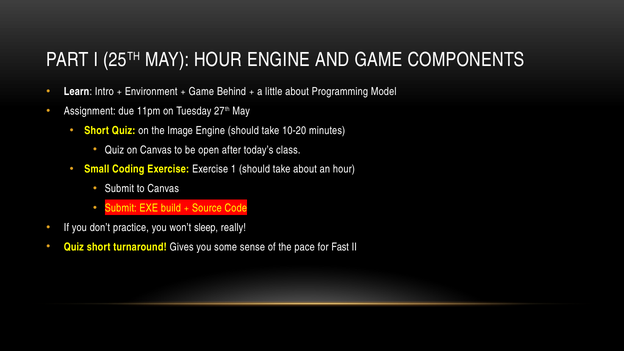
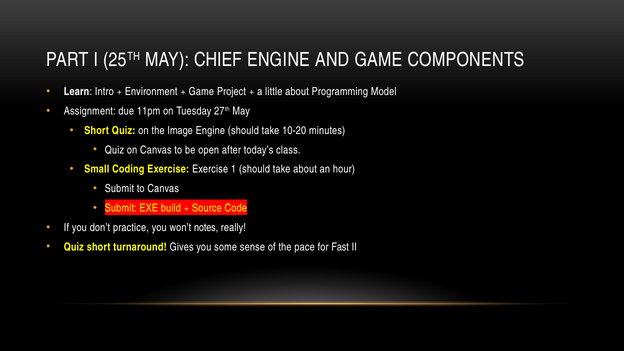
MAY HOUR: HOUR -> CHIEF
Behind: Behind -> Project
sleep: sleep -> notes
